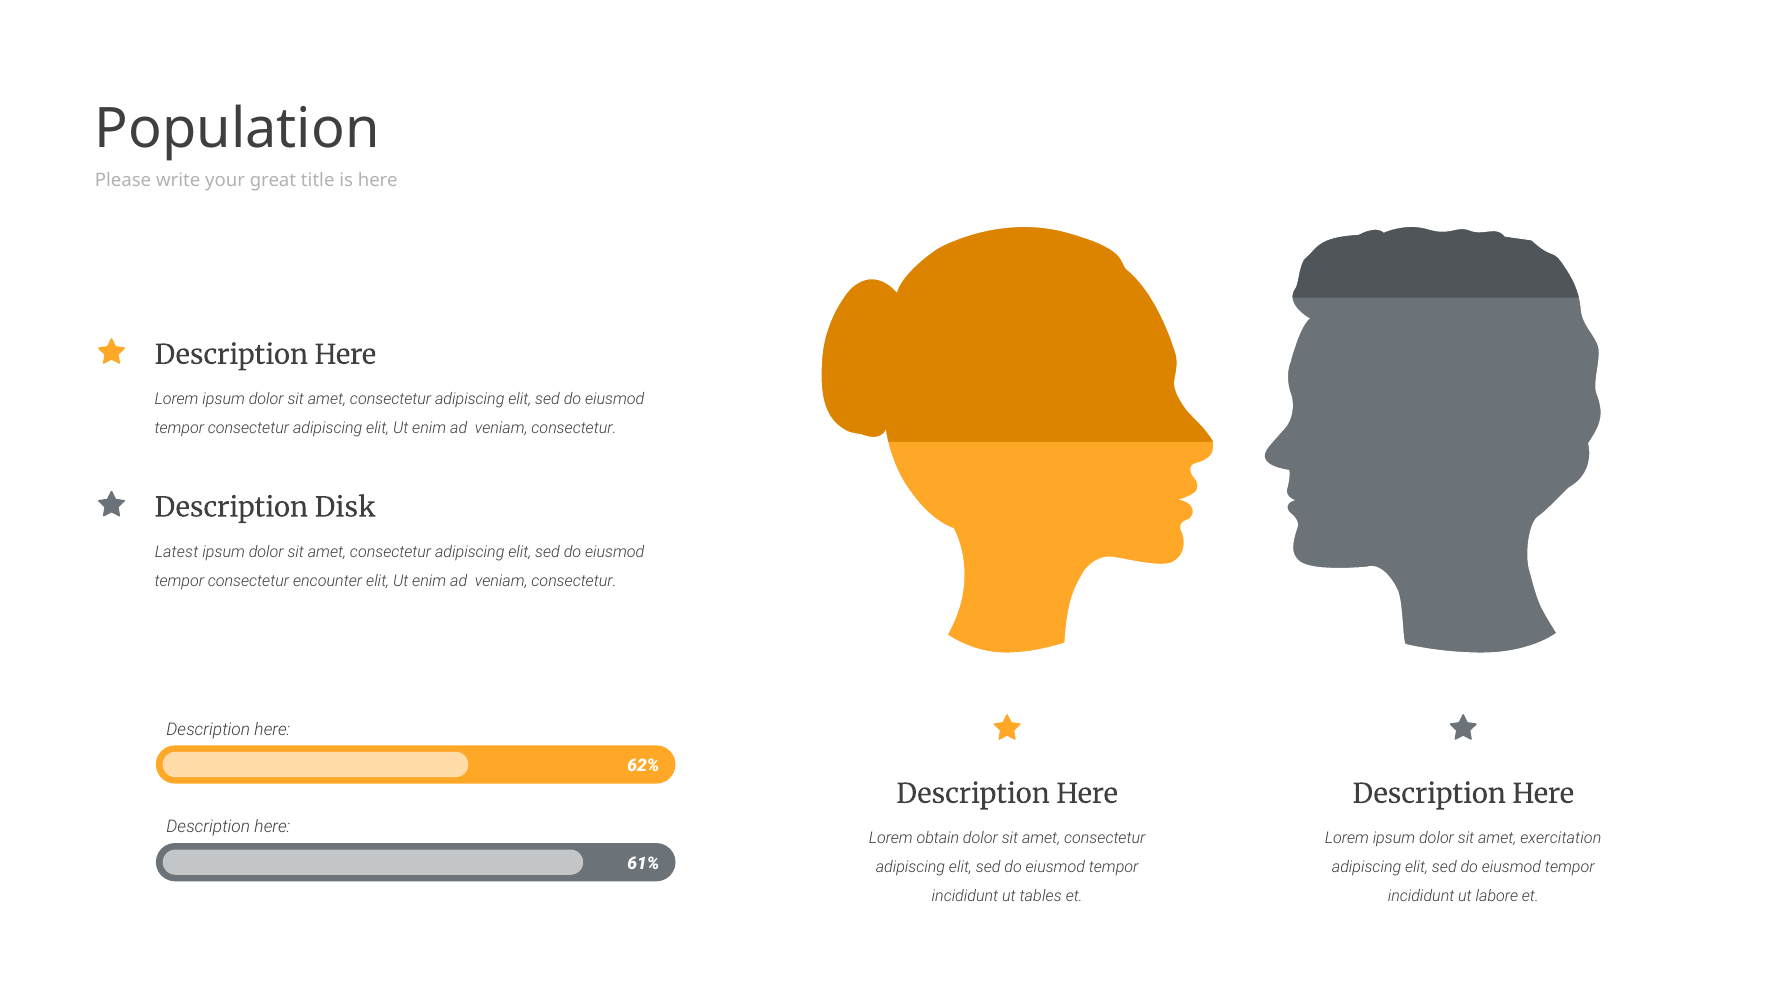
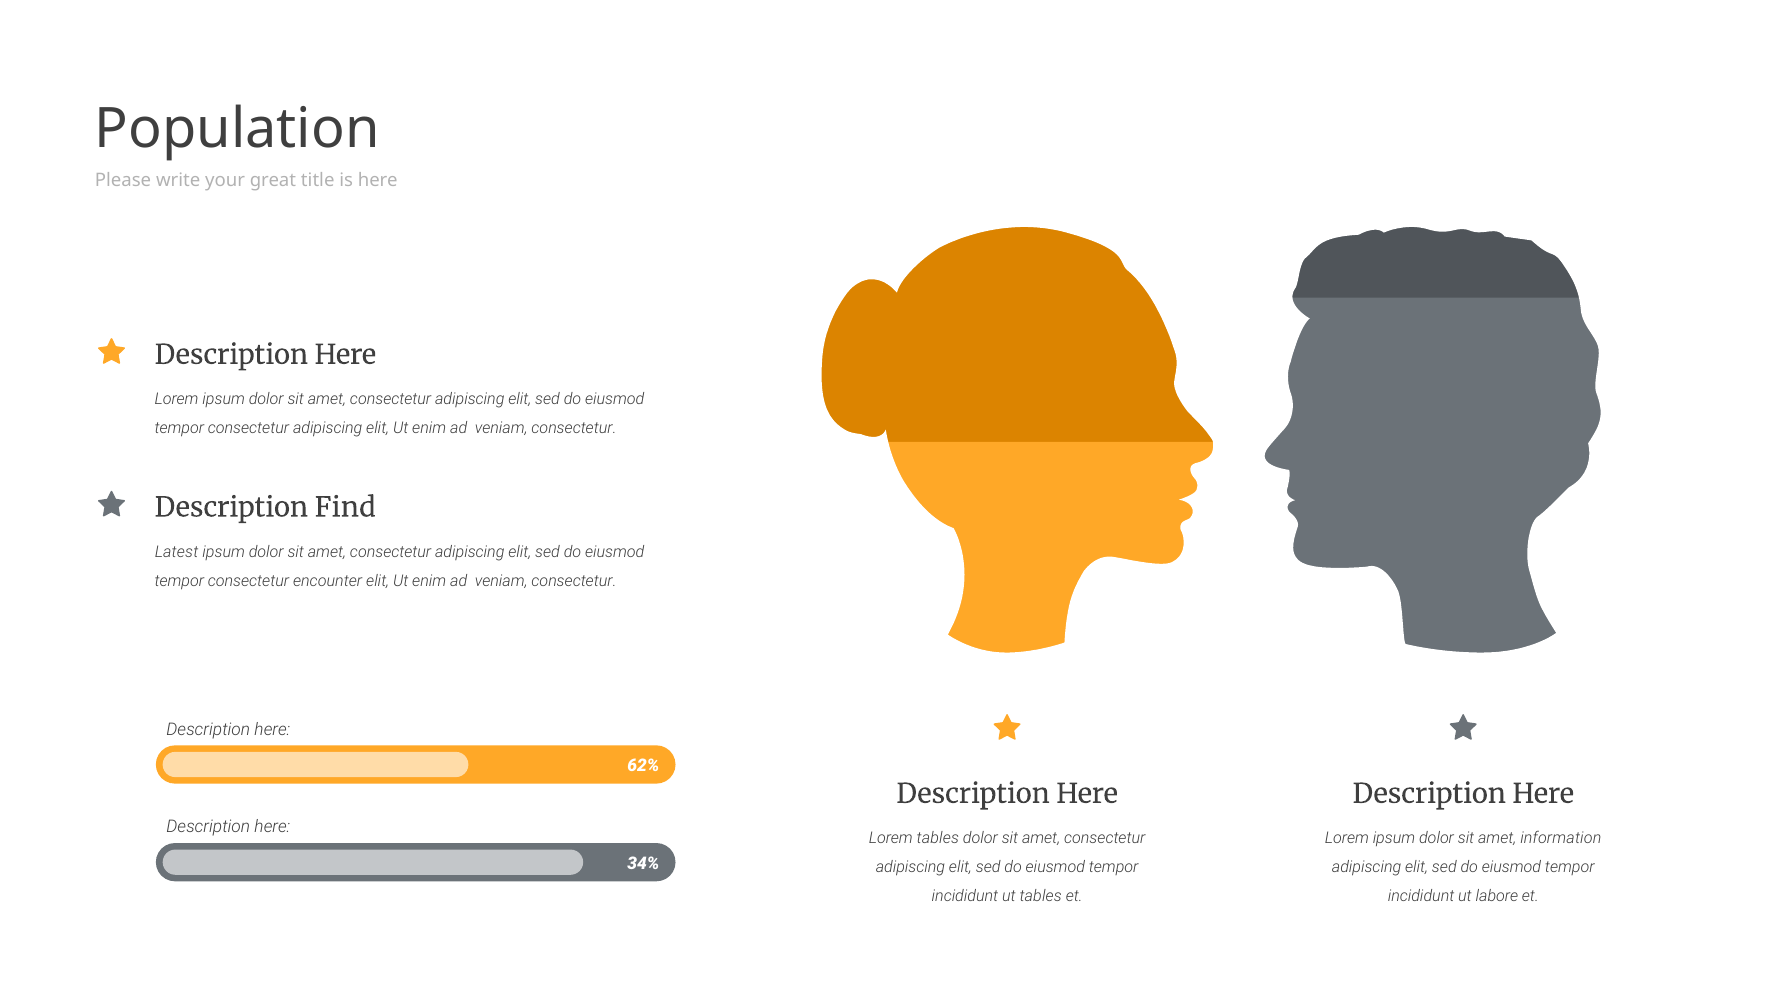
Disk: Disk -> Find
Lorem obtain: obtain -> tables
exercitation: exercitation -> information
61%: 61% -> 34%
